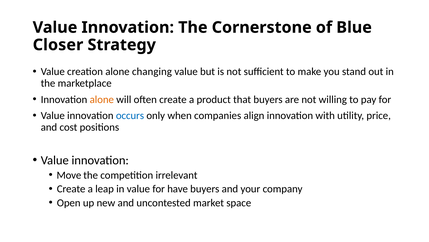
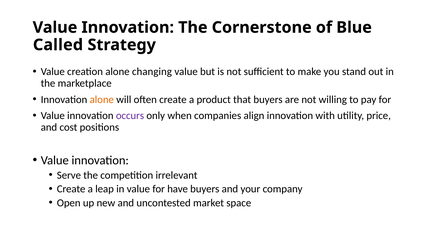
Closer: Closer -> Called
occurs colour: blue -> purple
Move: Move -> Serve
